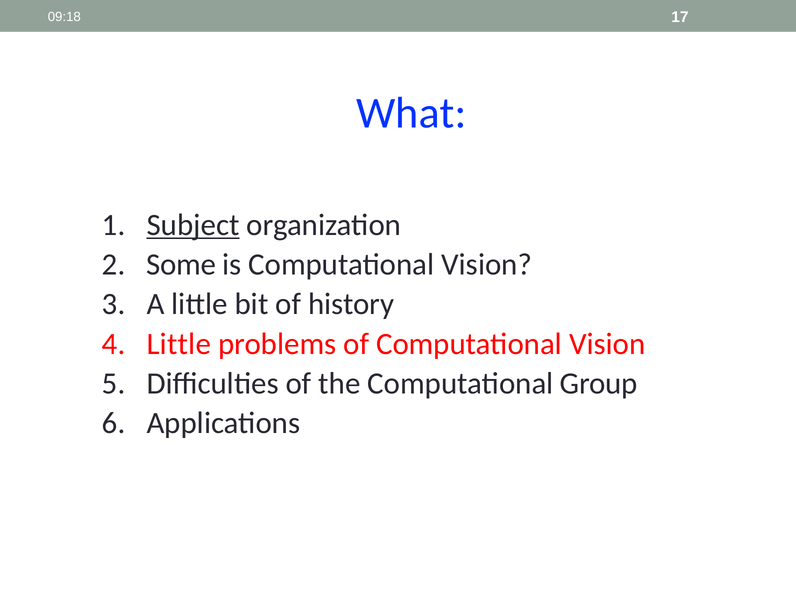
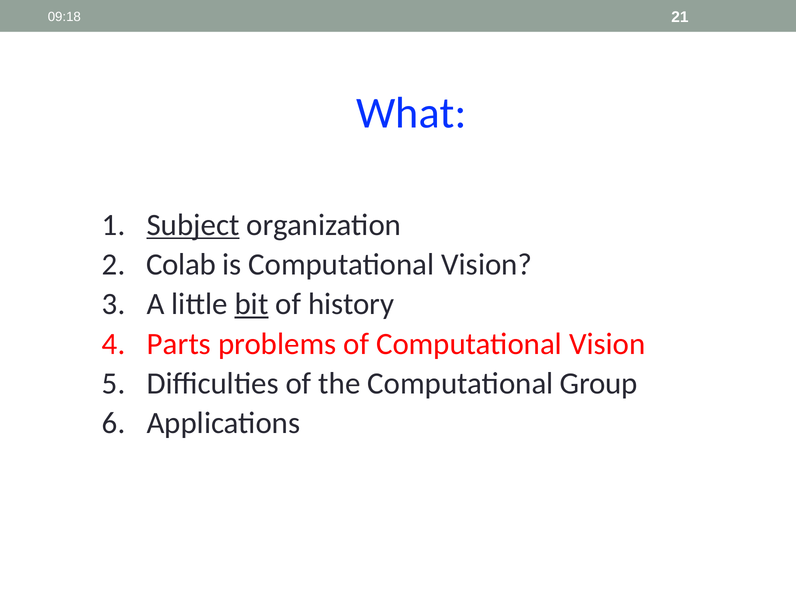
17: 17 -> 21
Some: Some -> Colab
bit underline: none -> present
Little at (179, 344): Little -> Parts
